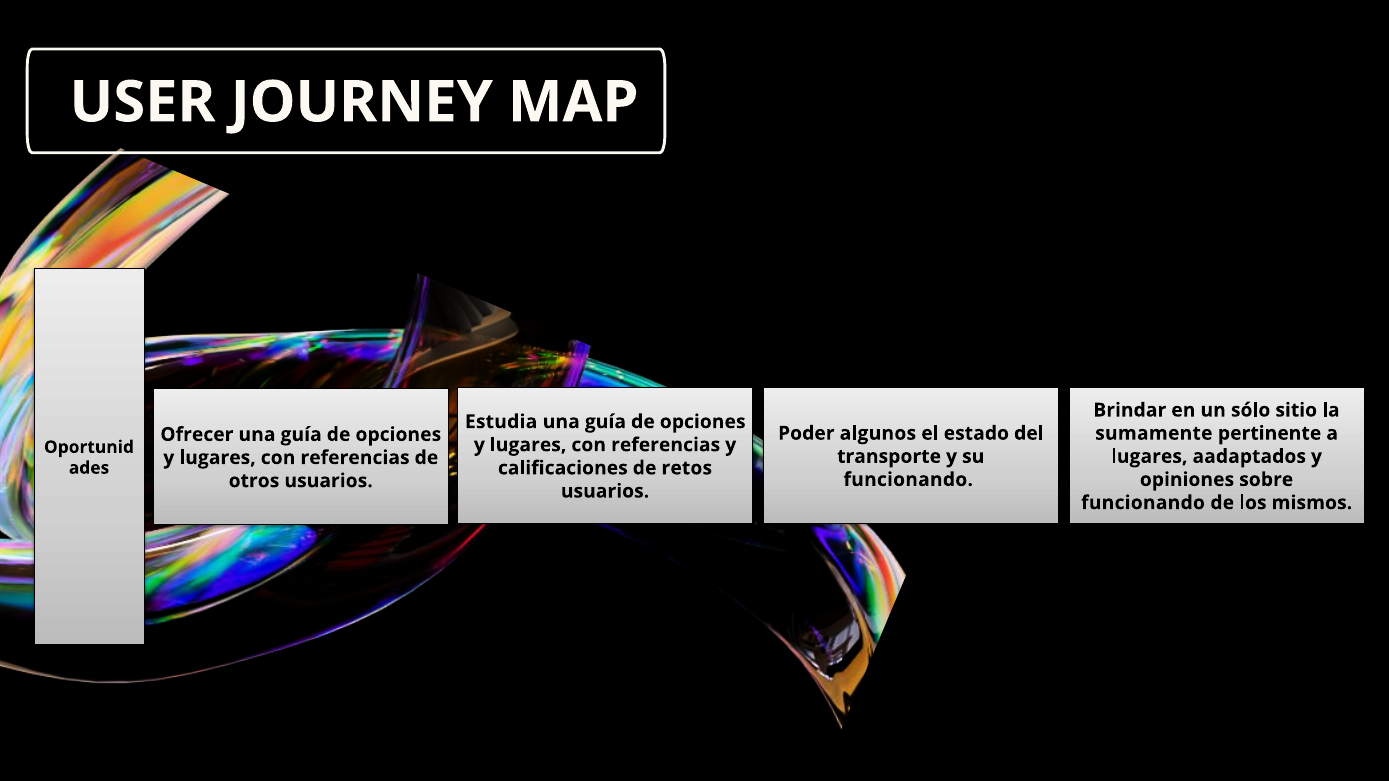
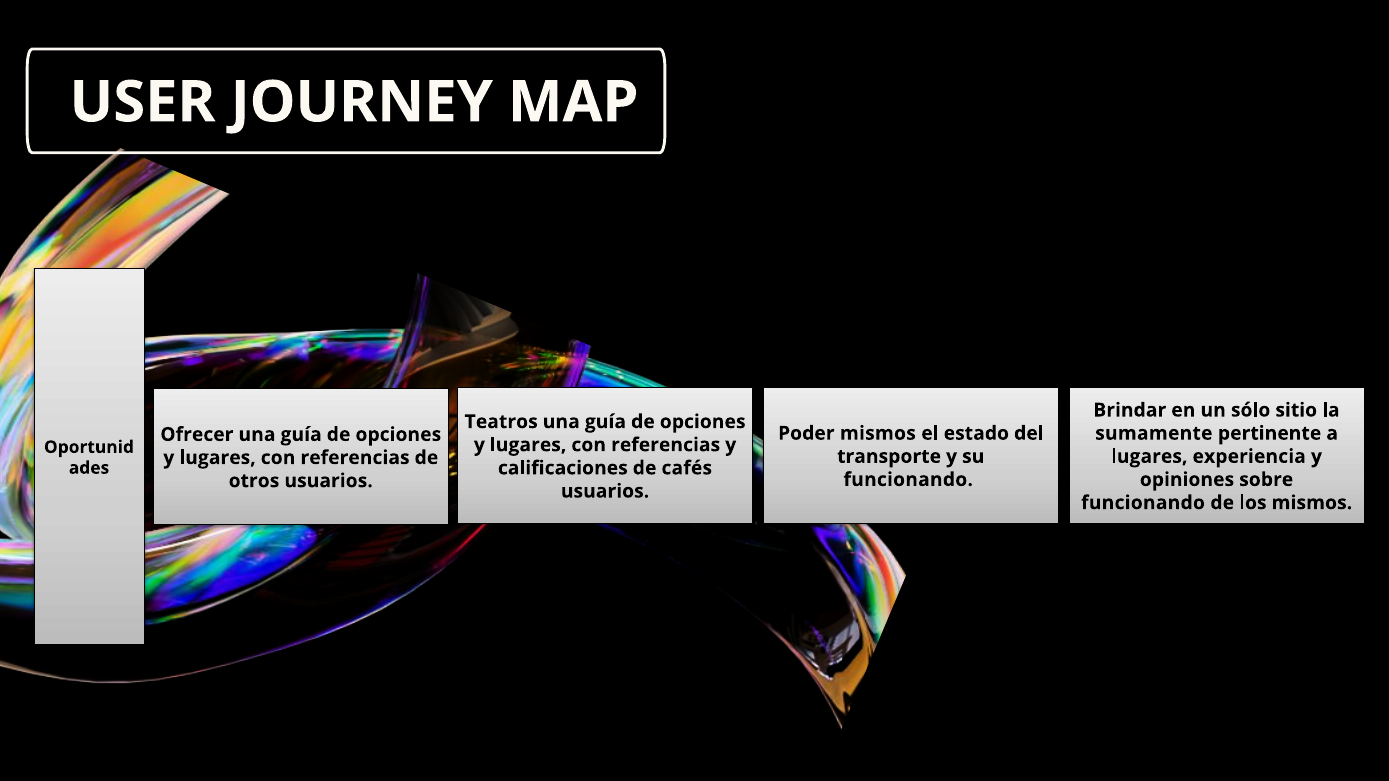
Estudia: Estudia -> Teatros
Poder algunos: algunos -> mismos
aadaptados: aadaptados -> experiencia
retos: retos -> cafés
